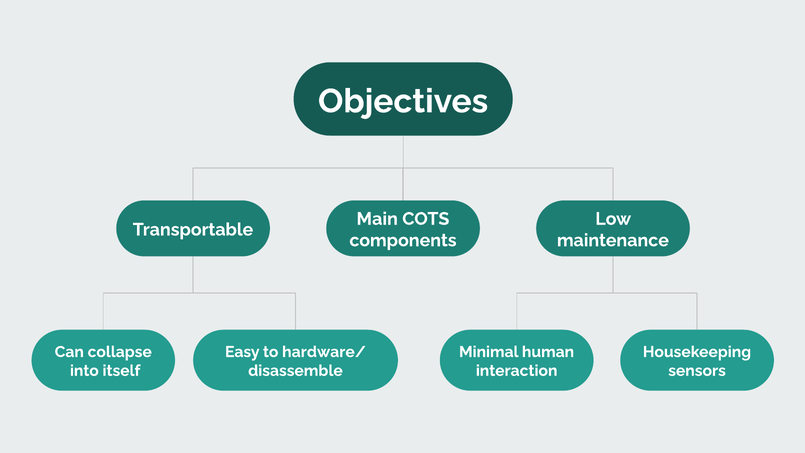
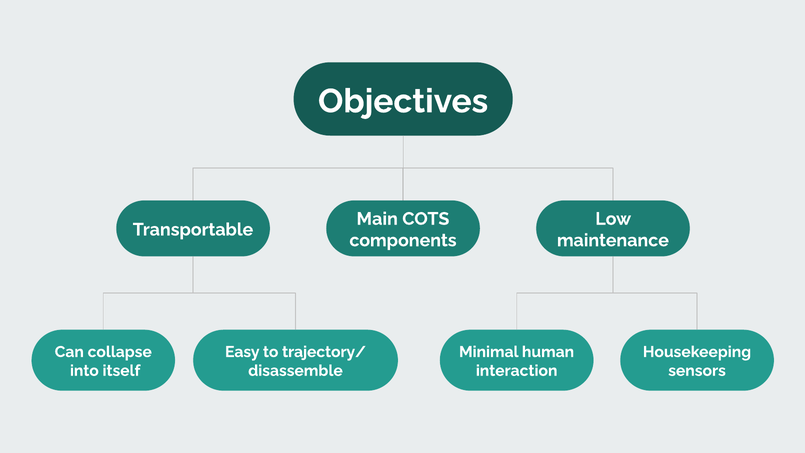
hardware/: hardware/ -> trajectory/
